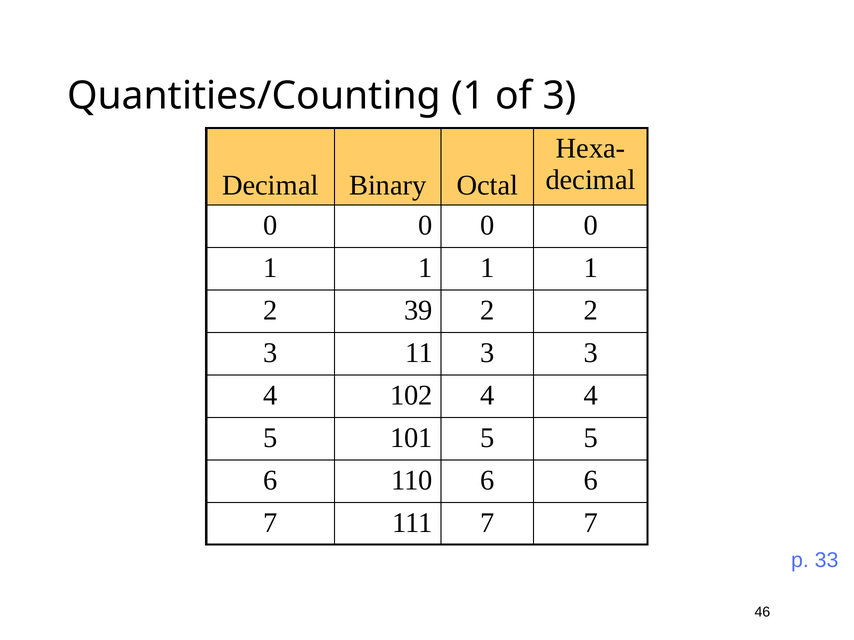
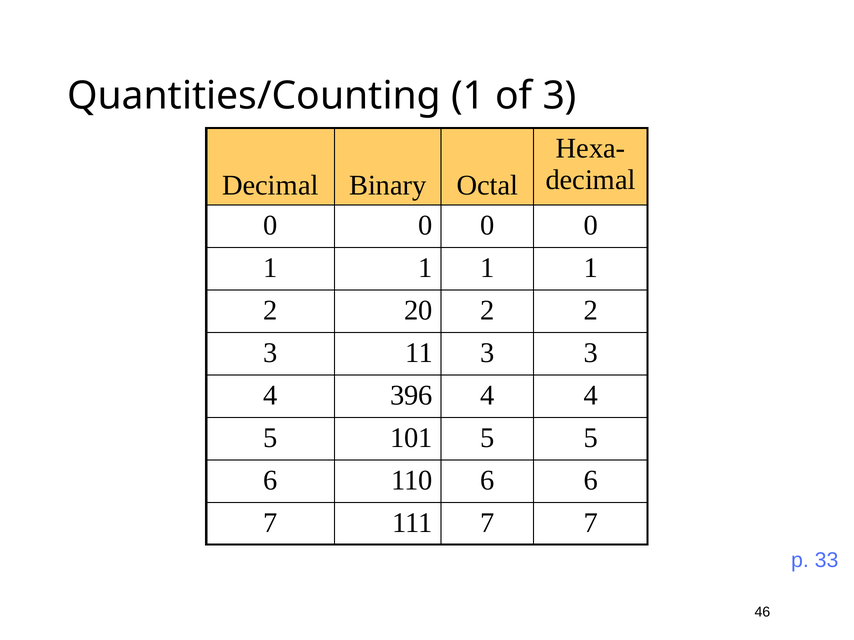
39: 39 -> 20
102: 102 -> 396
